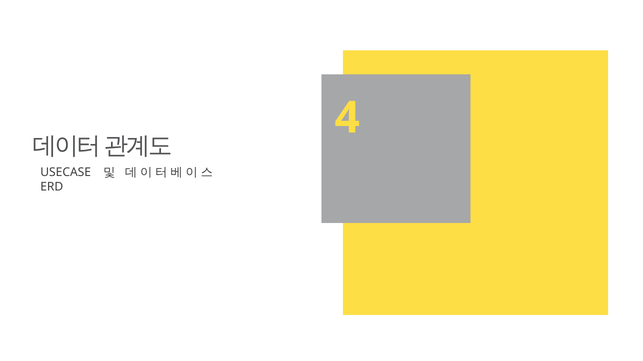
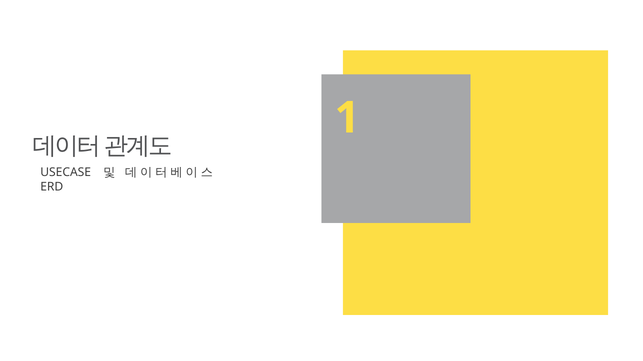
4: 4 -> 1
